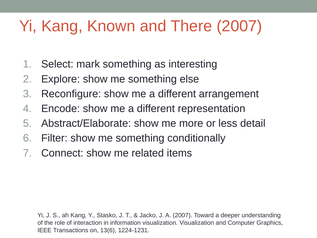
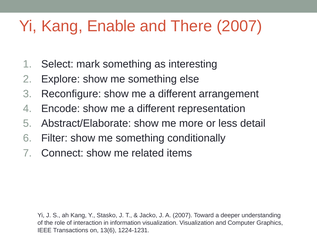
Known: Known -> Enable
